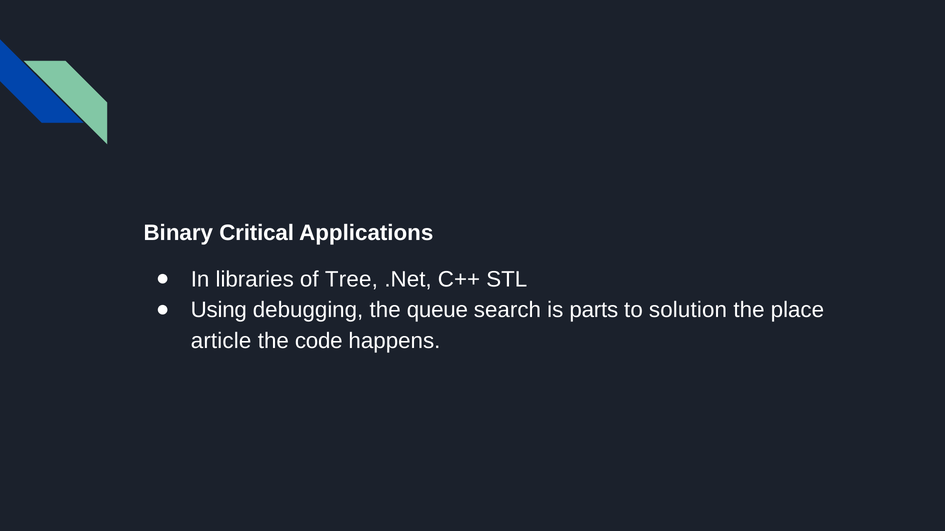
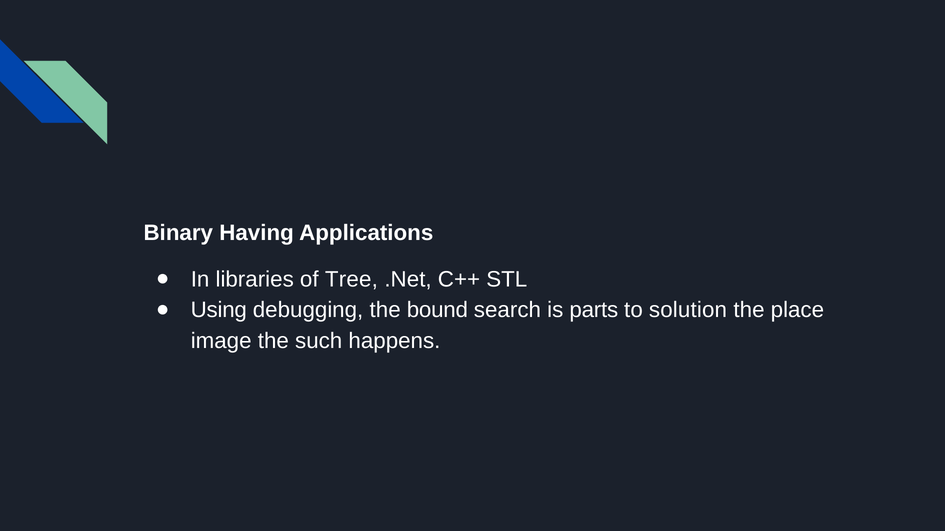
Critical: Critical -> Having
queue: queue -> bound
article: article -> image
code: code -> such
